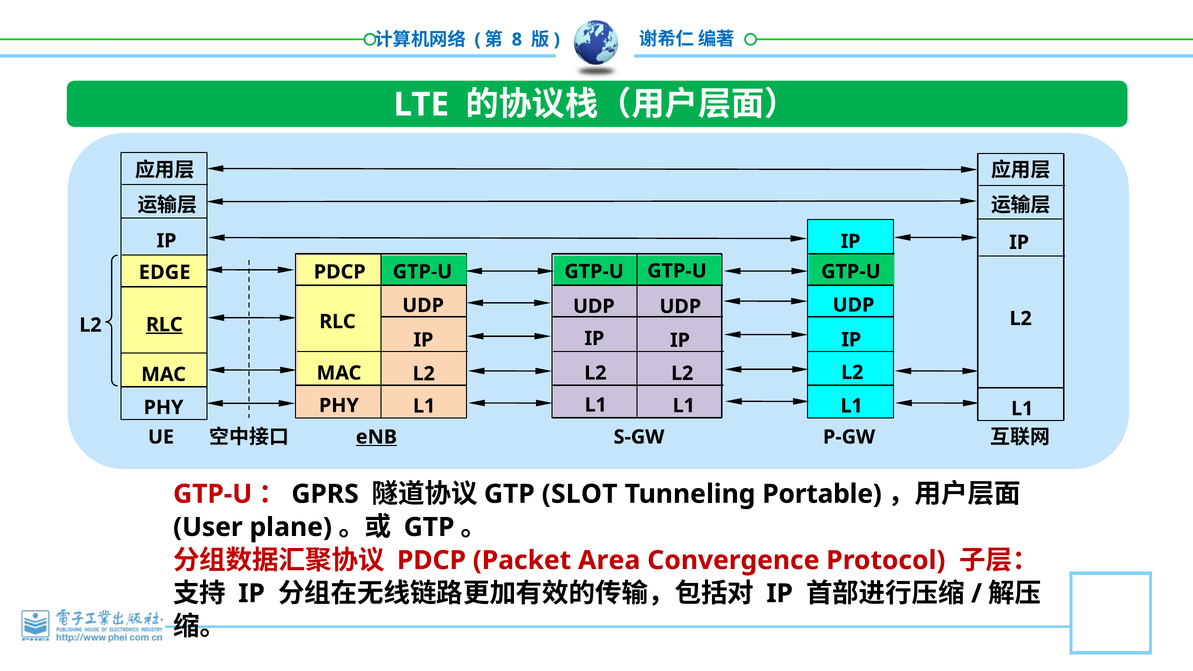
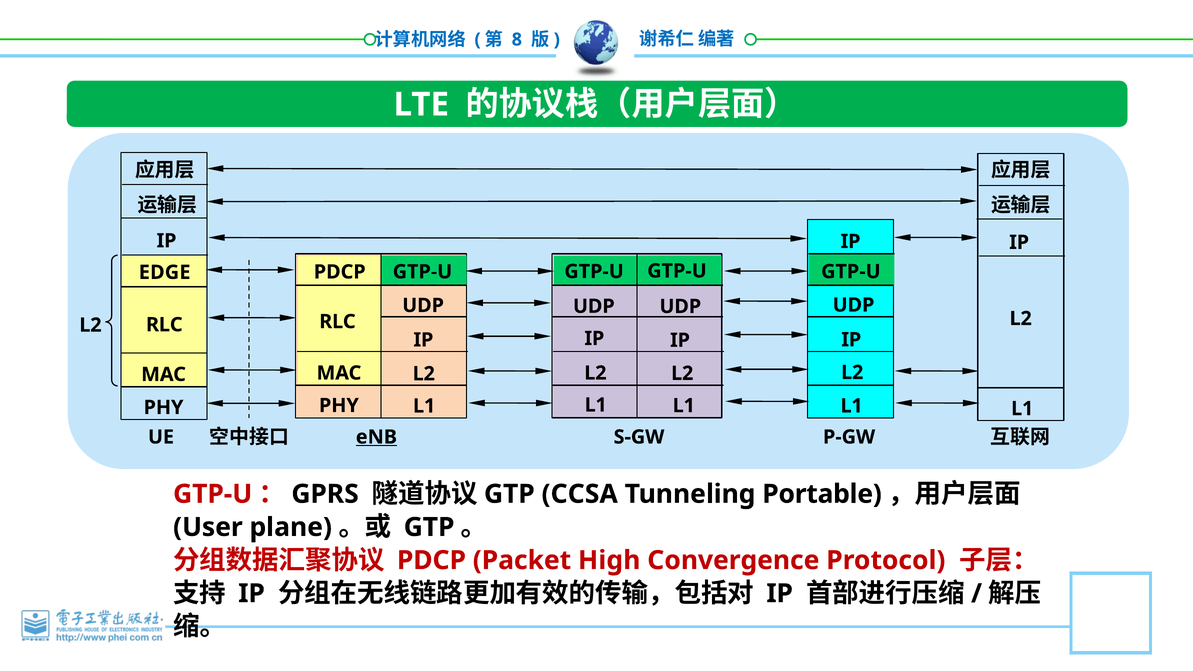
RLC at (164, 325) underline: present -> none
SLOT: SLOT -> CCSA
Area: Area -> High
